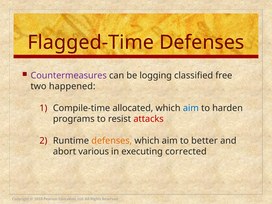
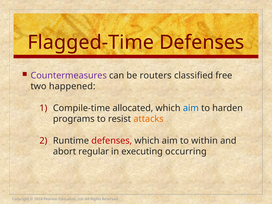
logging: logging -> routers
attacks colour: red -> orange
defenses at (112, 141) colour: orange -> red
better: better -> within
various: various -> regular
corrected: corrected -> occurring
